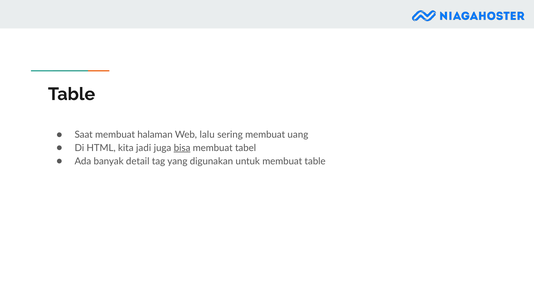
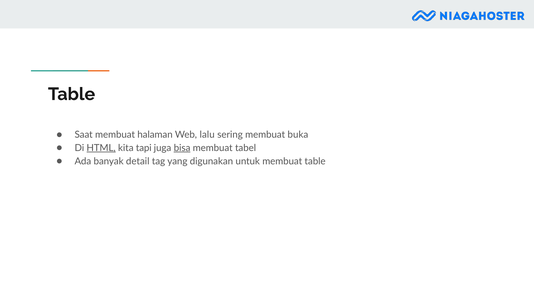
uang: uang -> buka
HTML underline: none -> present
jadi: jadi -> tapi
